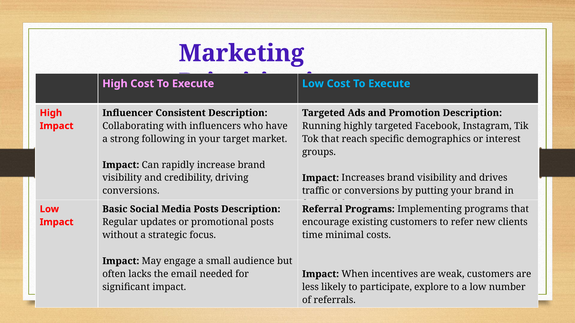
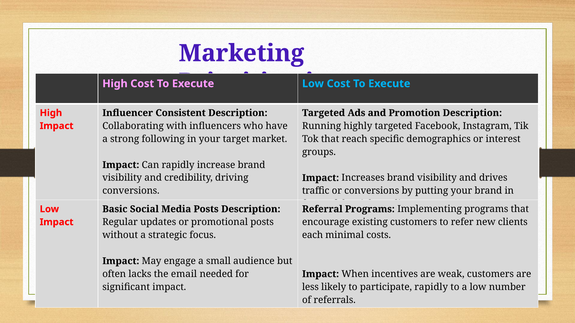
time: time -> each
participate explore: explore -> rapidly
